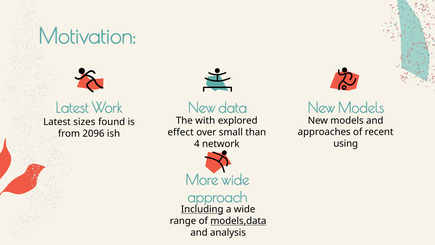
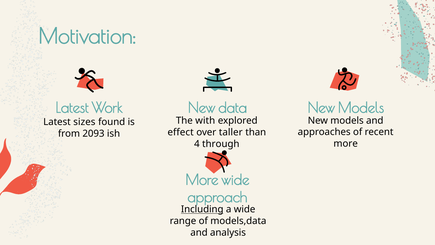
small: small -> taller
2096: 2096 -> 2093
using at (346, 144): using -> more
network: network -> through
models,data underline: present -> none
